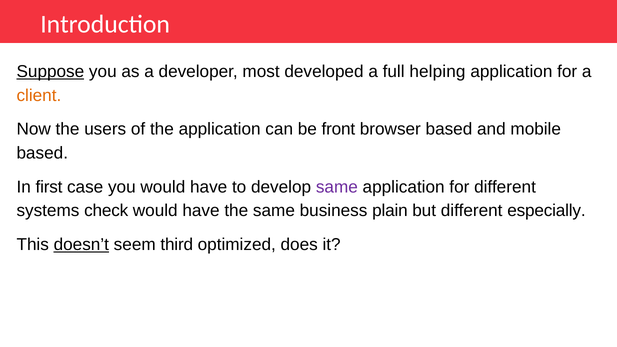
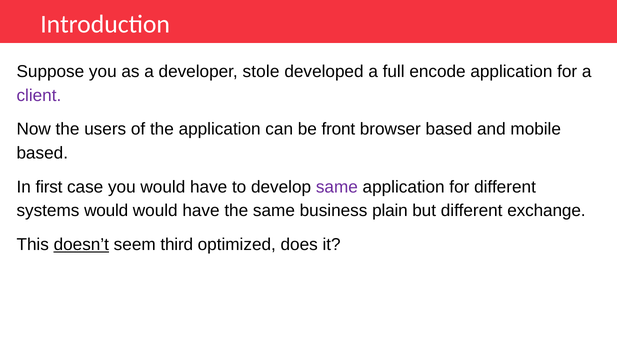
Suppose underline: present -> none
most: most -> stole
helping: helping -> encode
client colour: orange -> purple
systems check: check -> would
especially: especially -> exchange
